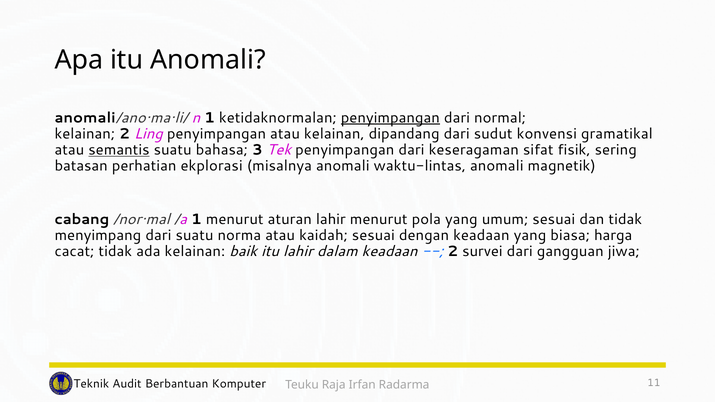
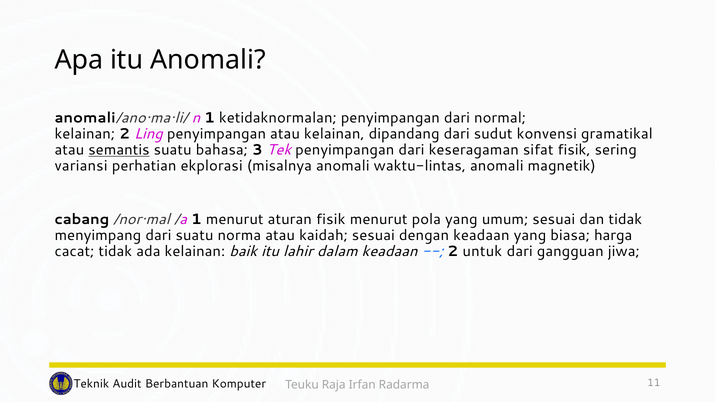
penyimpangan at (390, 118) underline: present -> none
batasan: batasan -> variansi
aturan lahir: lahir -> fisik
survei: survei -> untuk
